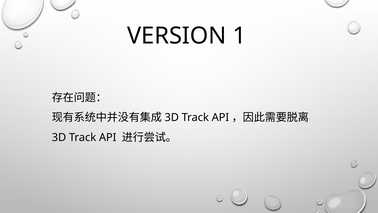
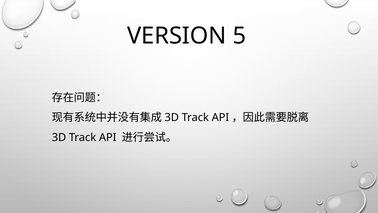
1: 1 -> 5
